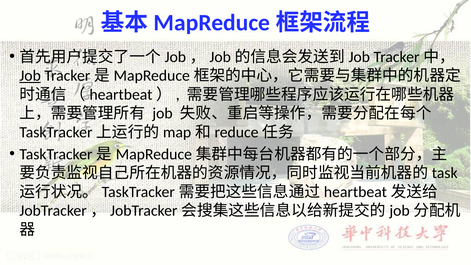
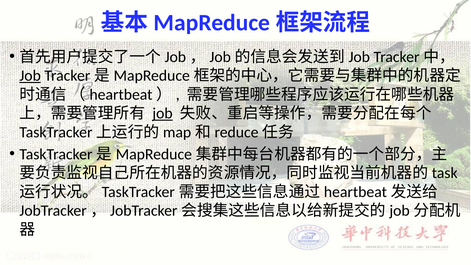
job at (162, 113) underline: none -> present
